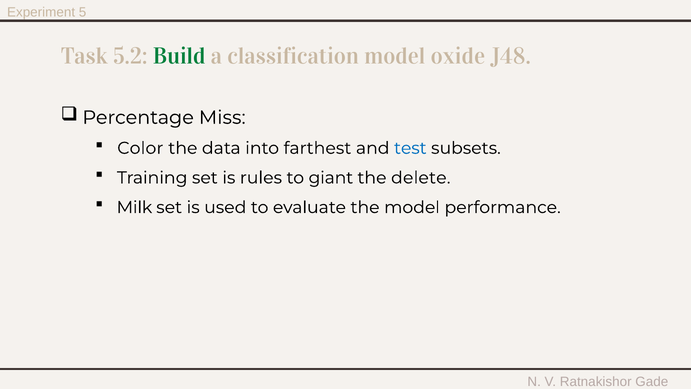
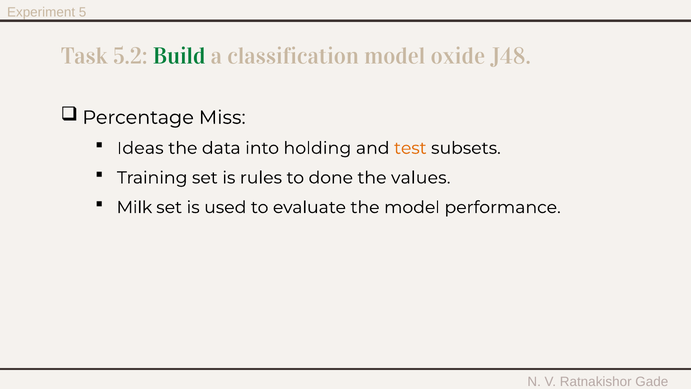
Color: Color -> Ideas
farthest: farthest -> holding
test colour: blue -> orange
giant: giant -> done
delete: delete -> values
